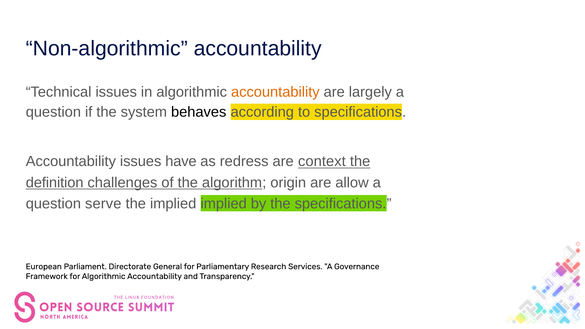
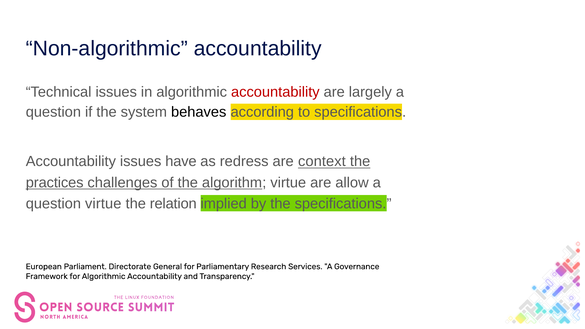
accountability at (275, 92) colour: orange -> red
definition: definition -> practices
algorithm origin: origin -> virtue
question serve: serve -> virtue
the implied: implied -> relation
